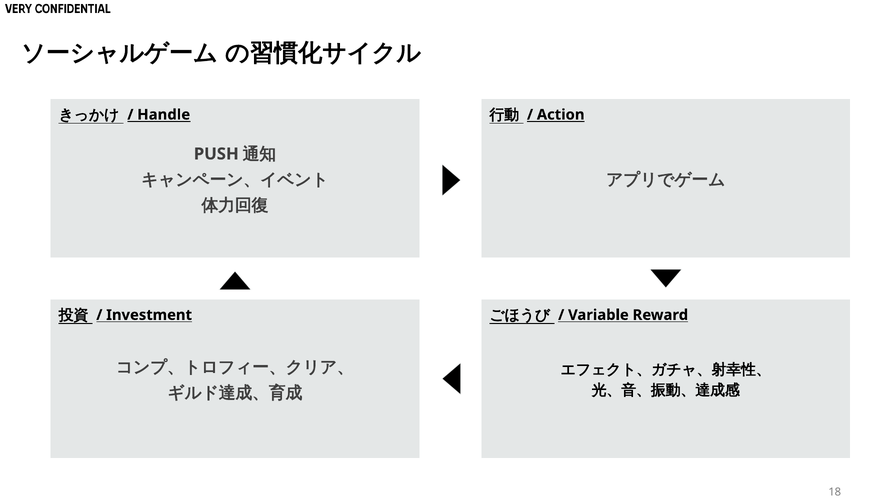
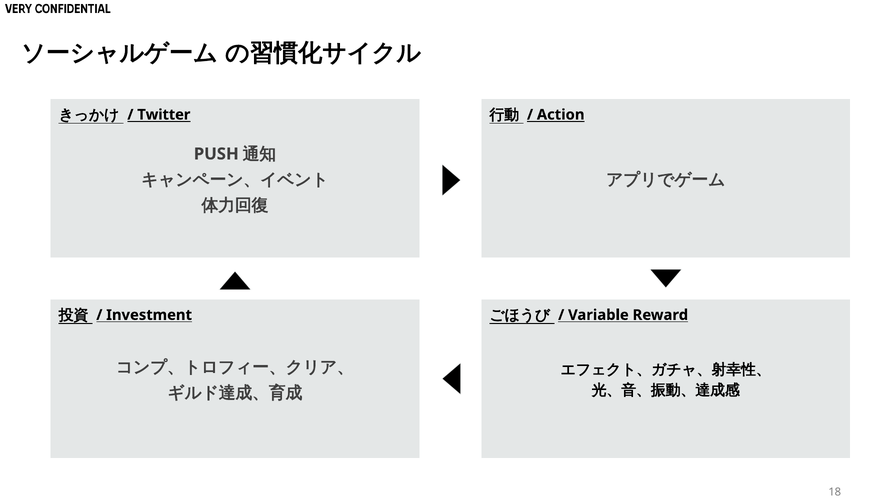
Handle: Handle -> Twitter
